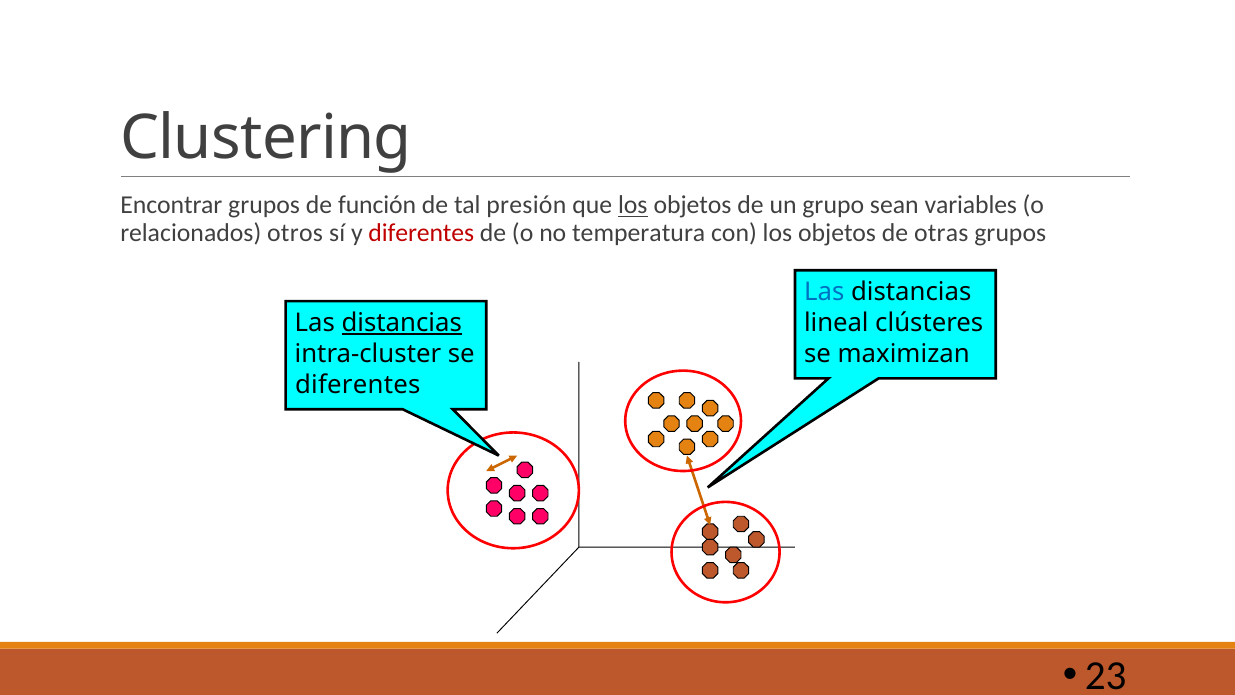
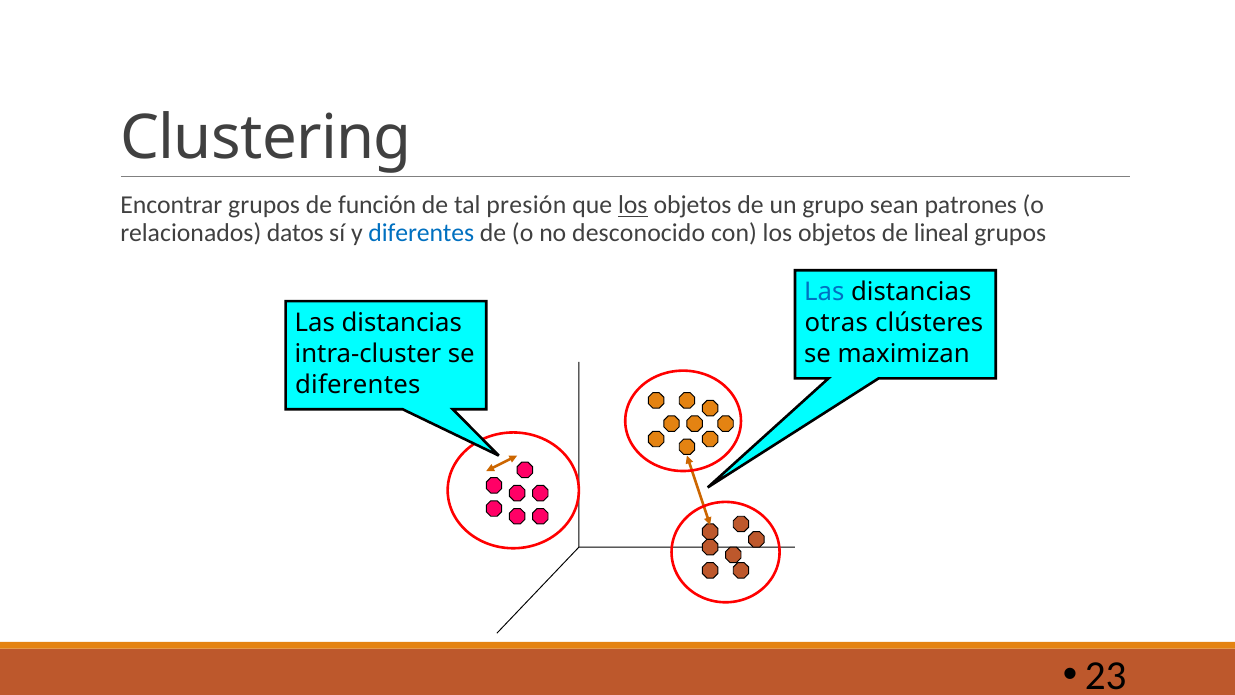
variables: variables -> patrones
otros: otros -> datos
diferentes at (421, 233) colour: red -> blue
temperatura: temperatura -> desconocido
otras: otras -> lineal
distancias at (402, 323) underline: present -> none
lineal: lineal -> otras
